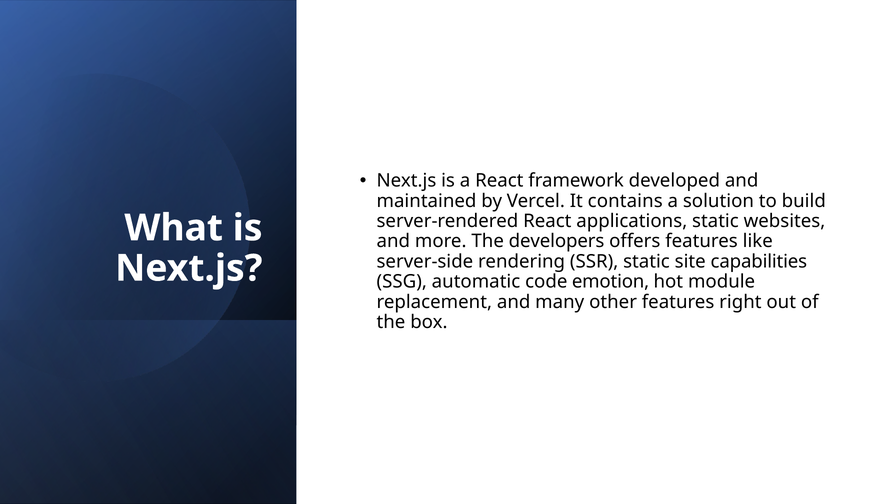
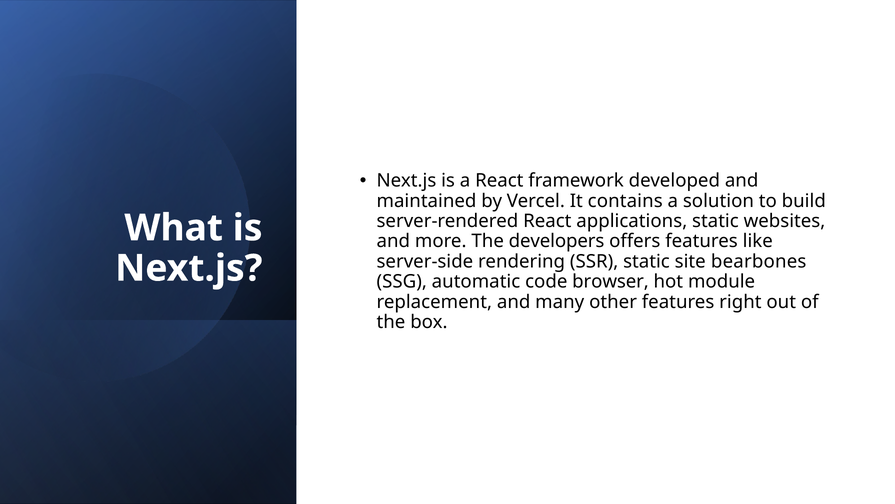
capabilities: capabilities -> bearbones
emotion: emotion -> browser
